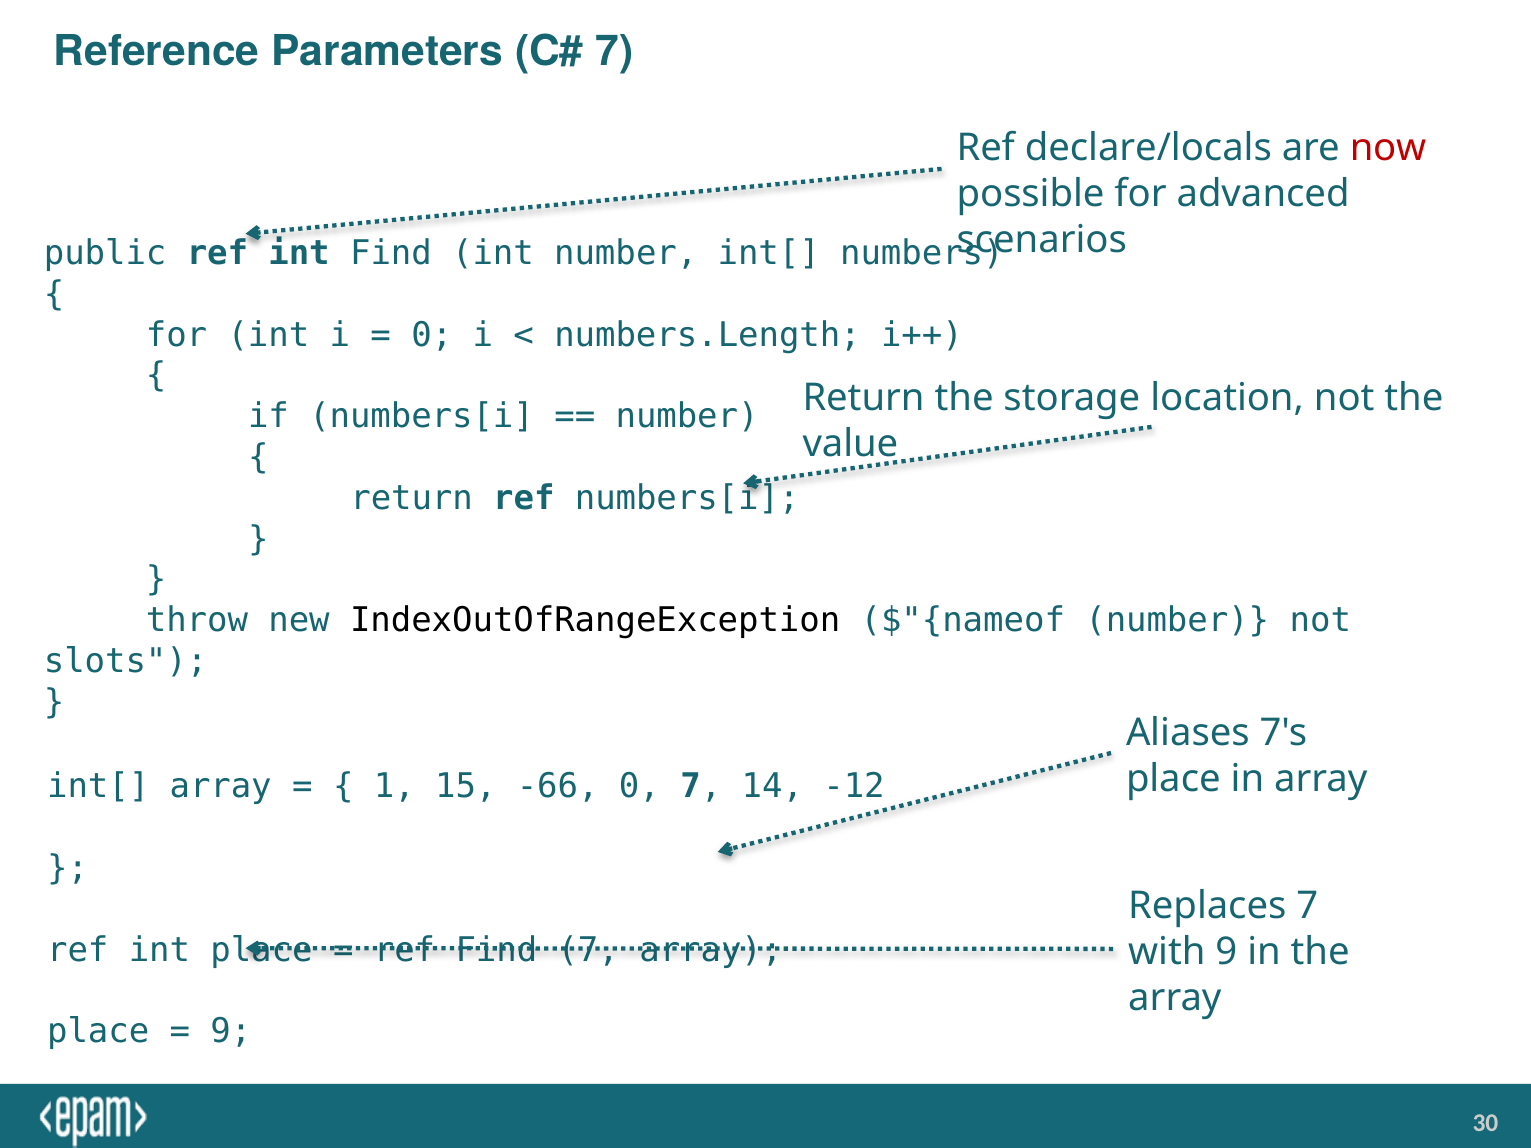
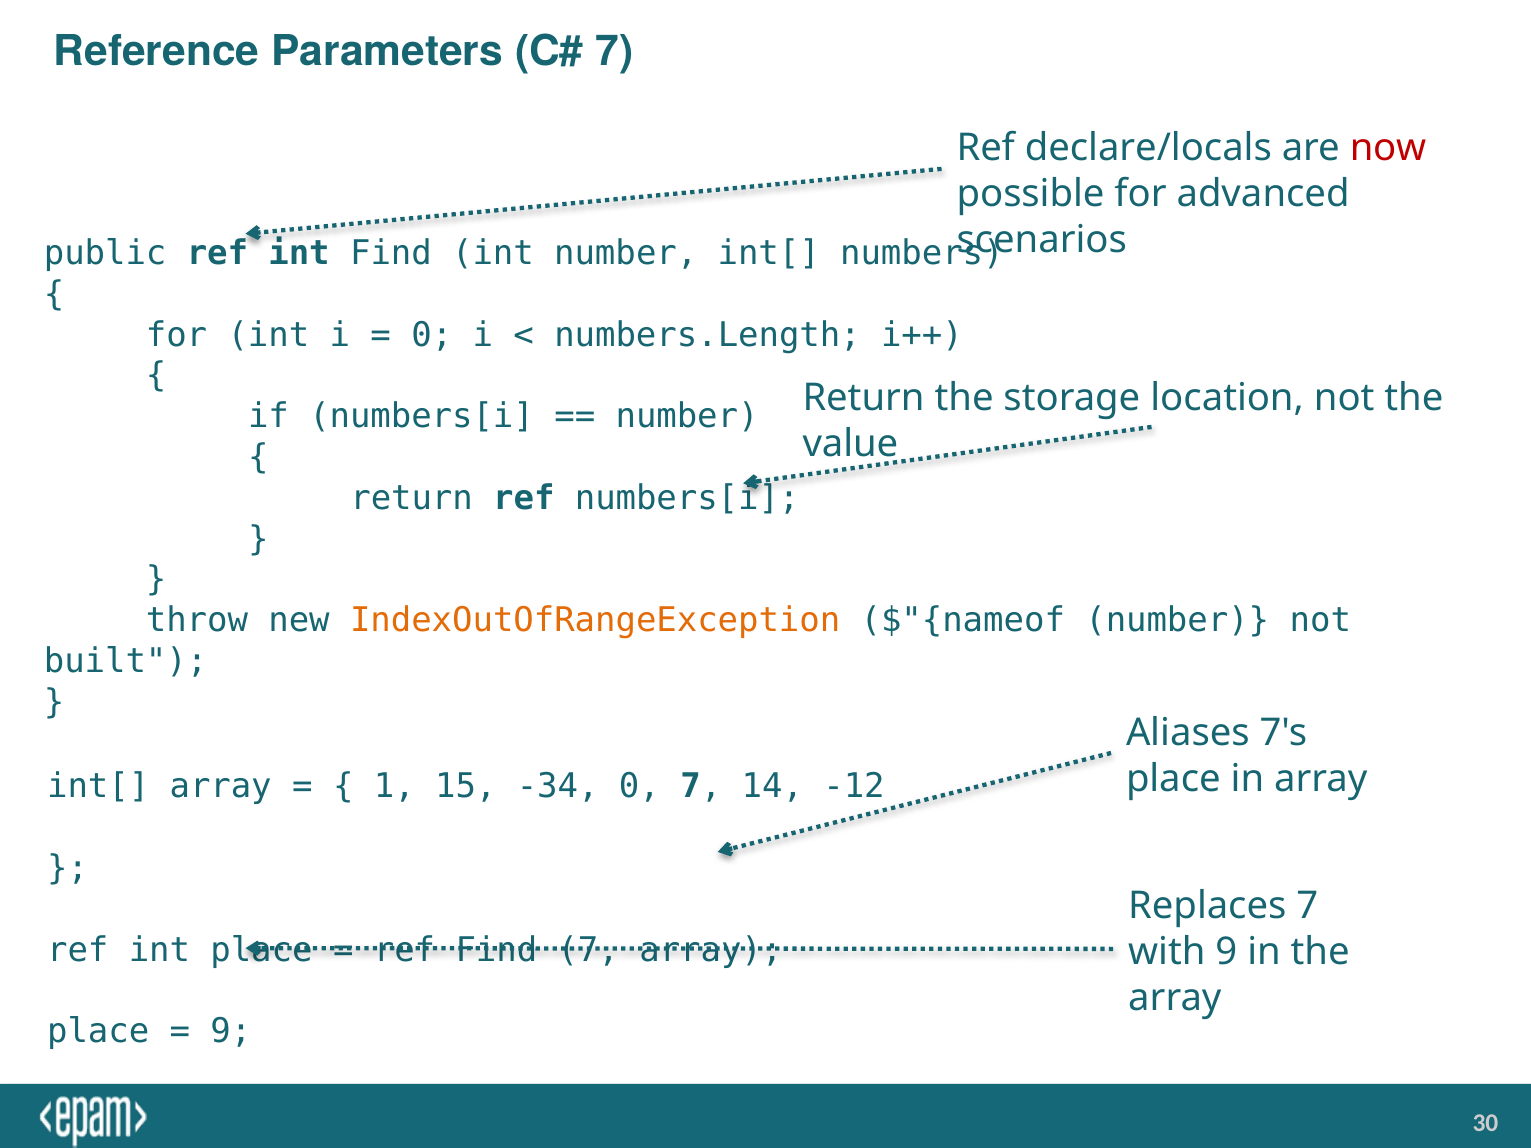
IndexOutOfRangeException colour: black -> orange
slots: slots -> built
-66: -66 -> -34
